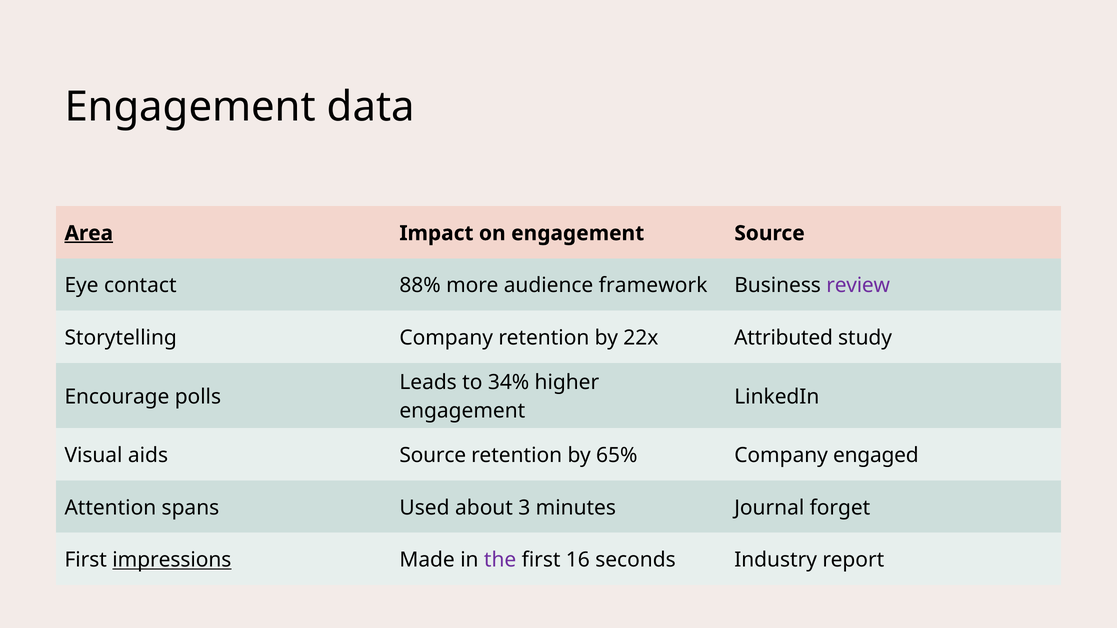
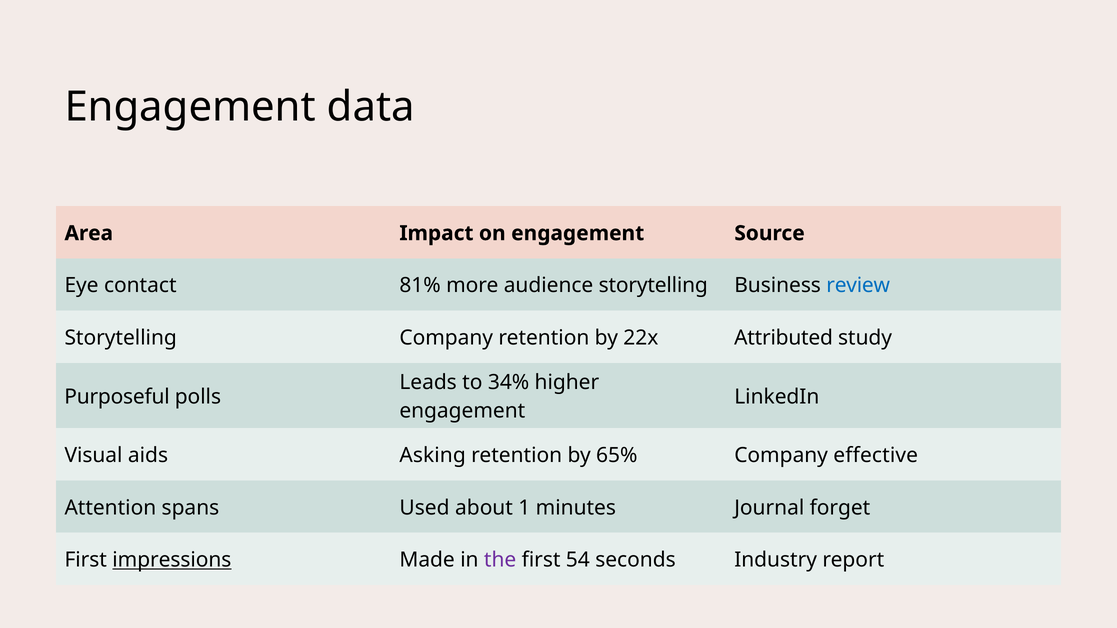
Area underline: present -> none
88%: 88% -> 81%
audience framework: framework -> storytelling
review colour: purple -> blue
Encourage: Encourage -> Purposeful
aids Source: Source -> Asking
engaged: engaged -> effective
3: 3 -> 1
16: 16 -> 54
